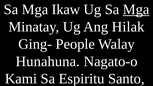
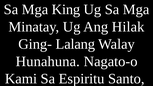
Ikaw: Ikaw -> King
Mga at (136, 9) underline: present -> none
People: People -> Lalang
